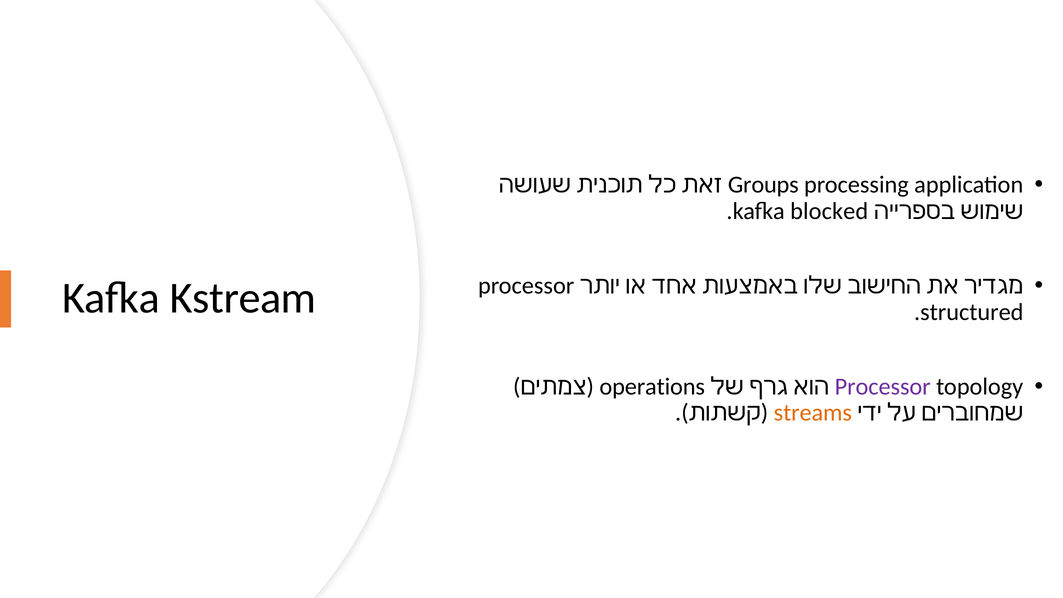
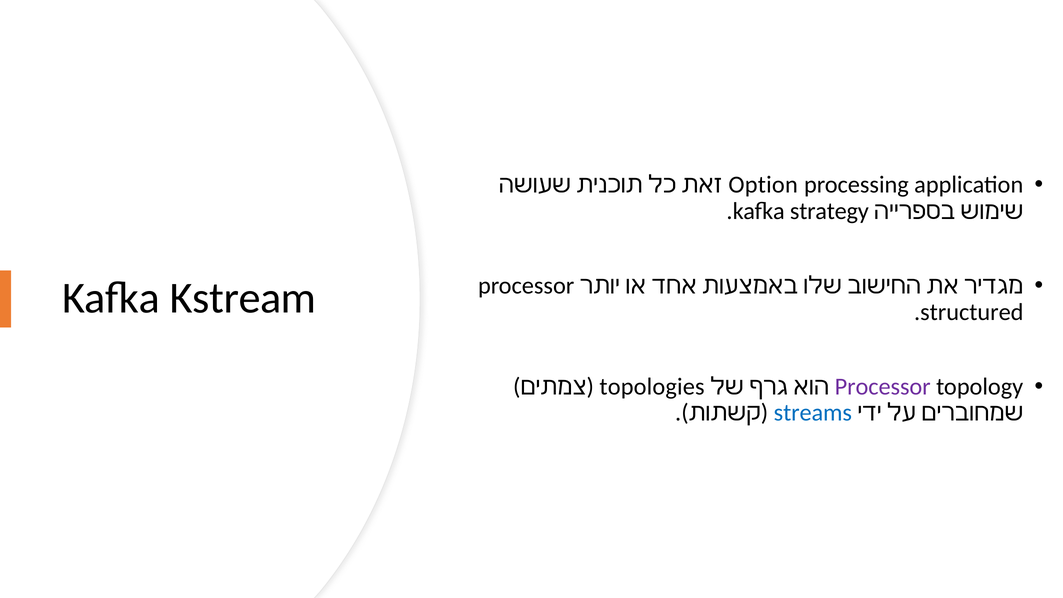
Groups: Groups -> Option
blocked: blocked -> strategy
operations: operations -> topologies
streams colour: orange -> blue
